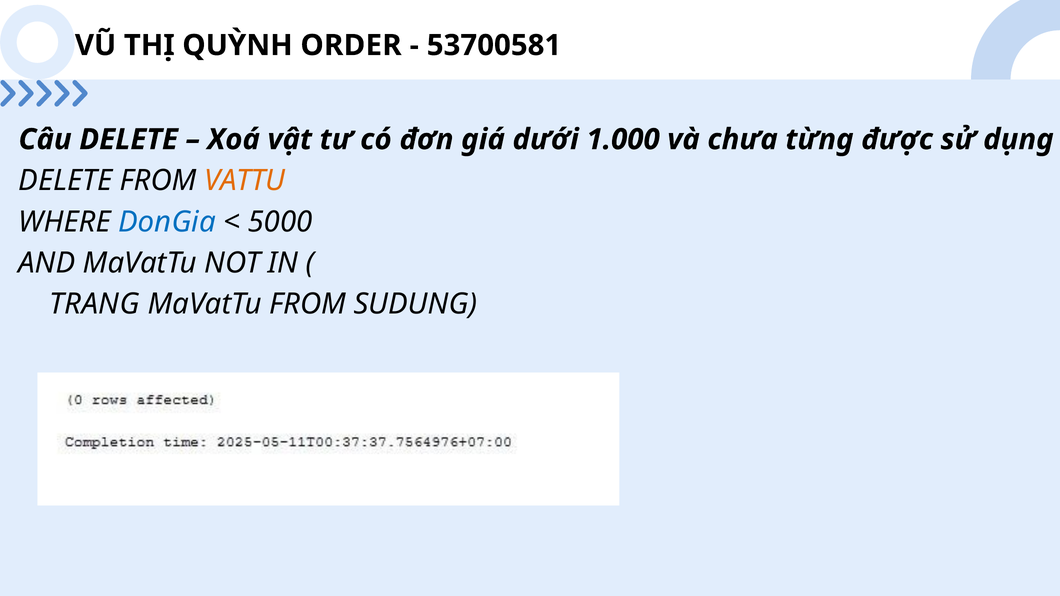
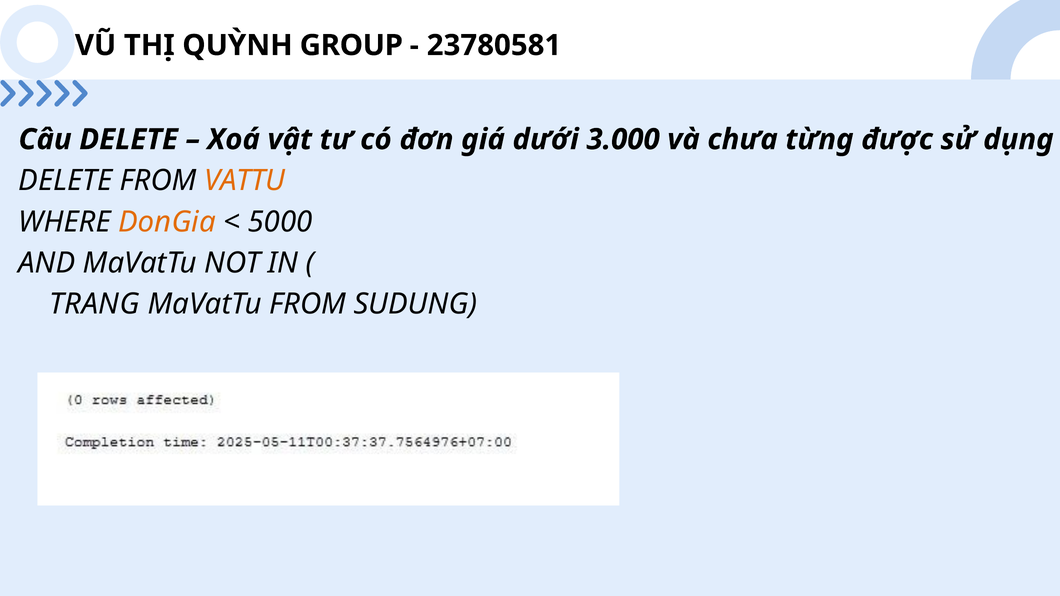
ORDER: ORDER -> GROUP
53700581: 53700581 -> 23780581
1.000: 1.000 -> 3.000
DonGia colour: blue -> orange
